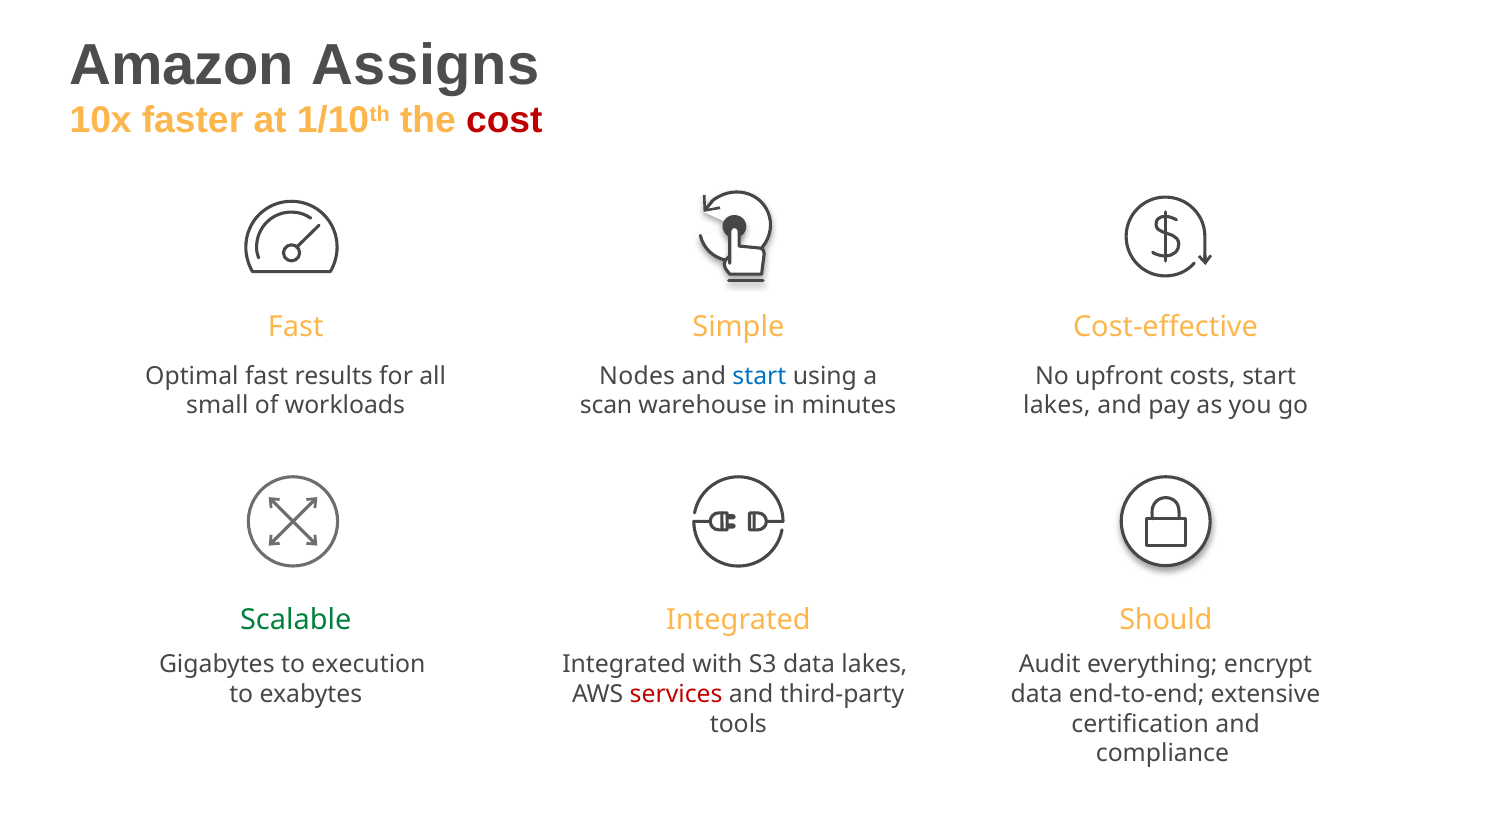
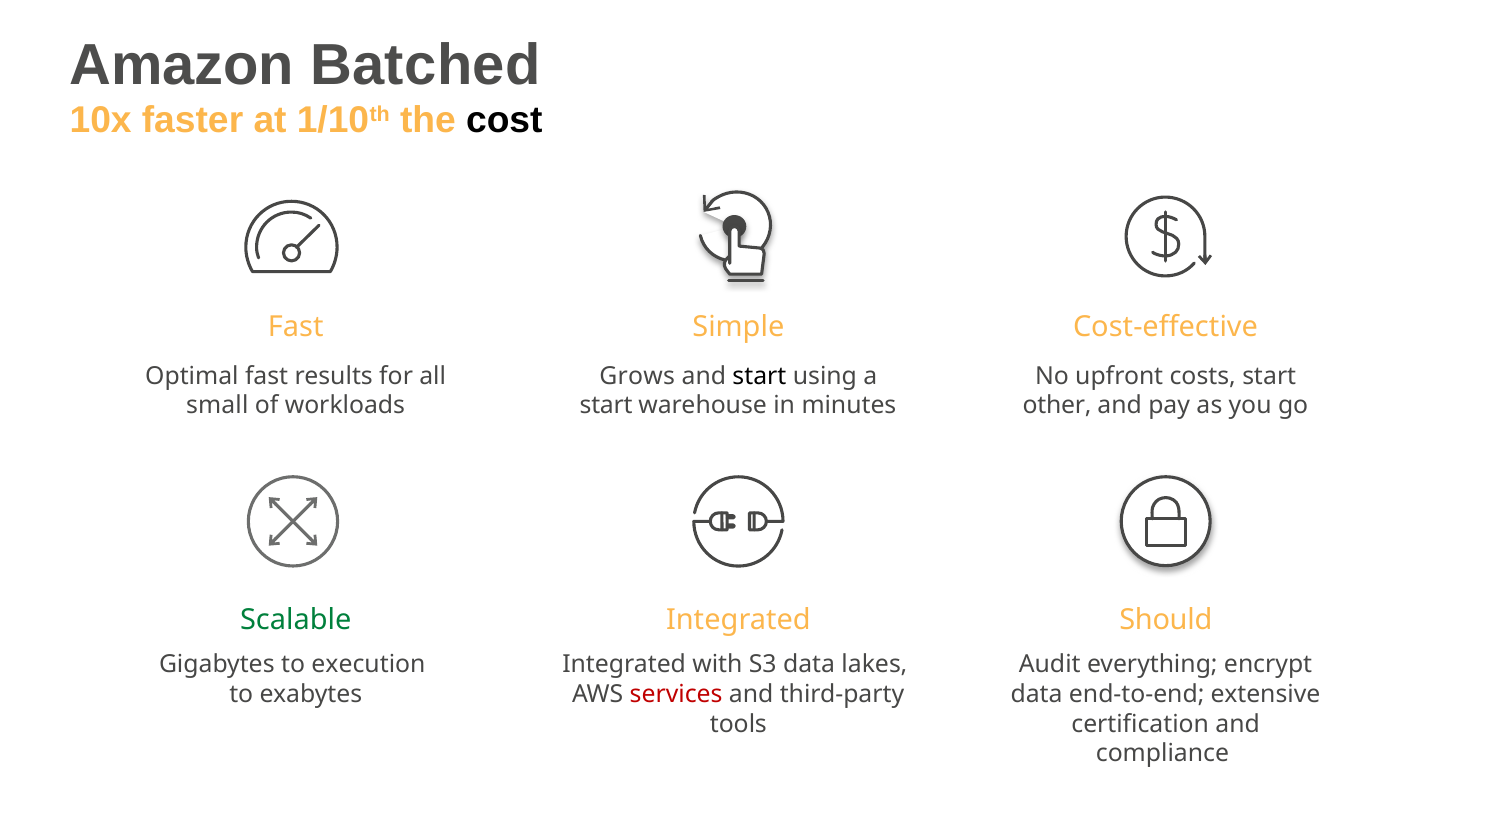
Assigns: Assigns -> Batched
cost colour: red -> black
Nodes: Nodes -> Grows
start at (759, 376) colour: blue -> black
scan at (606, 406): scan -> start
lakes at (1057, 406): lakes -> other
